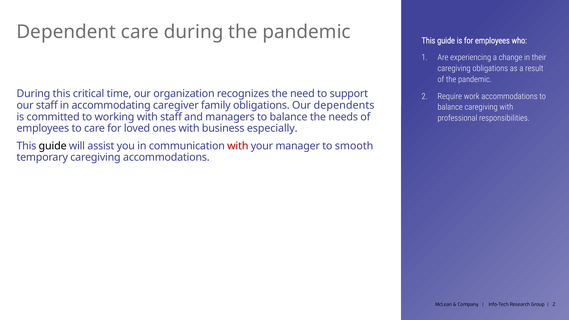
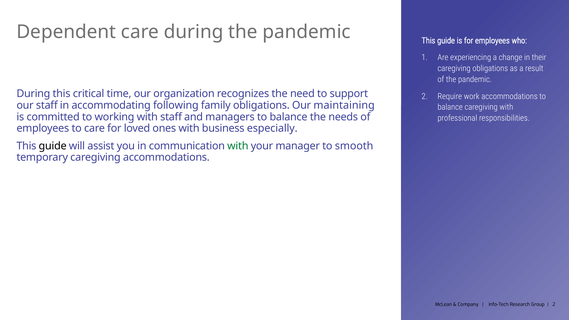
caregiver: caregiver -> following
dependents: dependents -> maintaining
with at (238, 146) colour: red -> green
